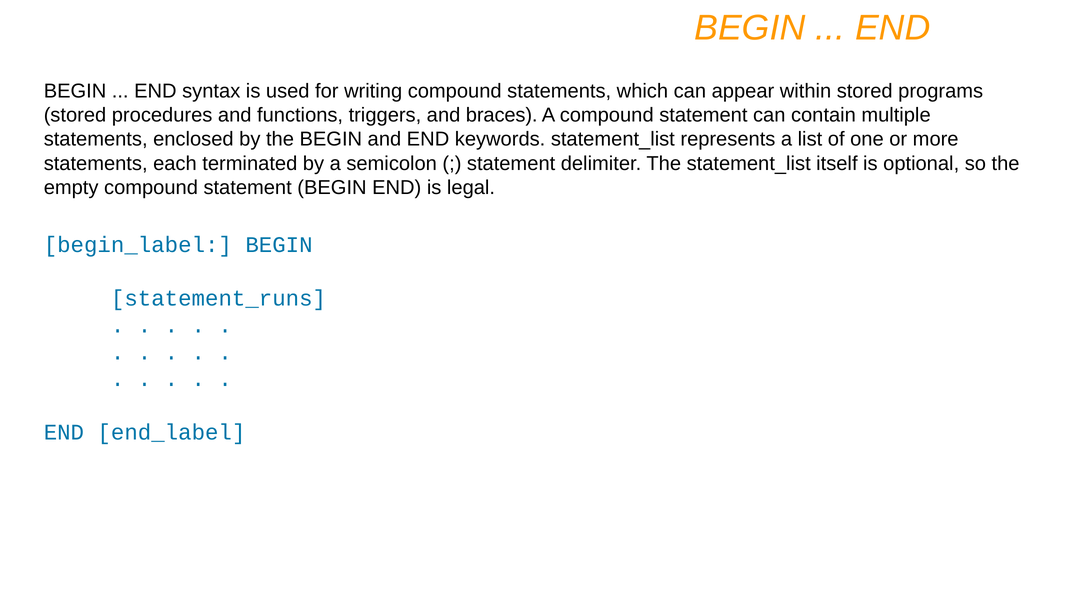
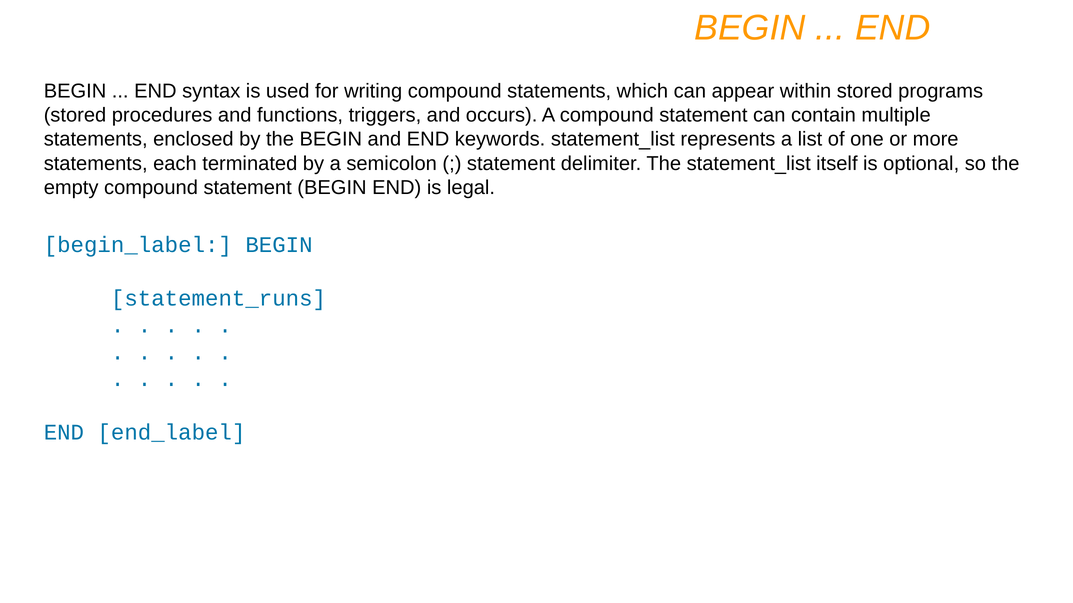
braces: braces -> occurs
